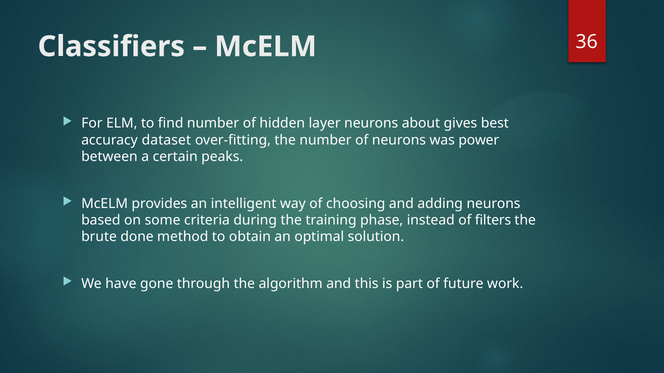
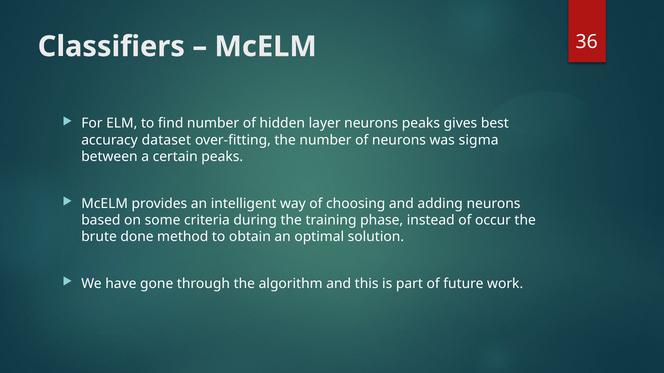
neurons about: about -> peaks
power: power -> sigma
filters: filters -> occur
